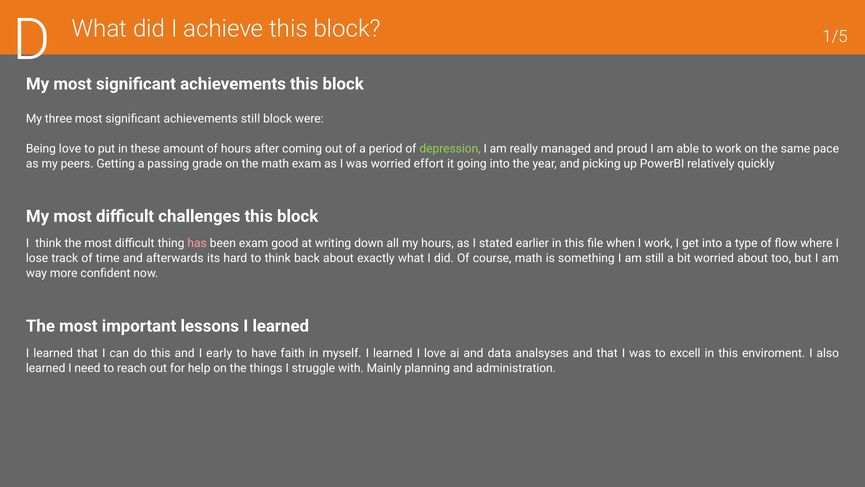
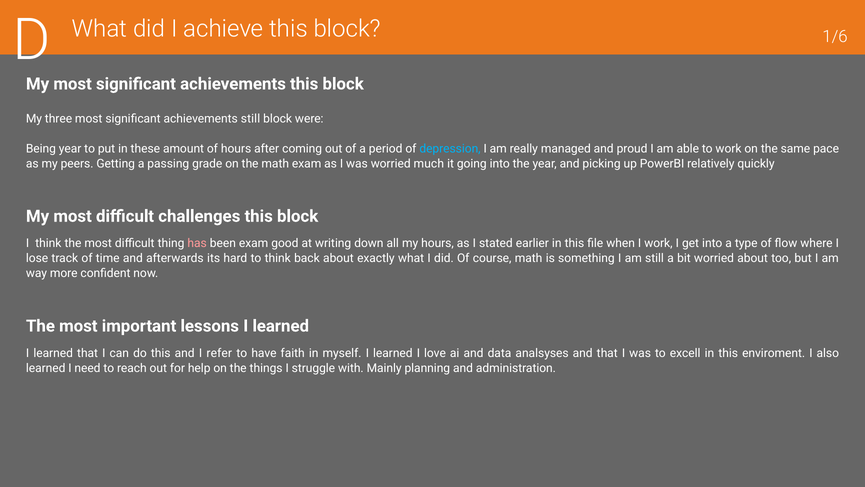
1/5: 1/5 -> 1/6
Being love: love -> year
depression colour: light green -> light blue
effort: effort -> much
early: early -> refer
